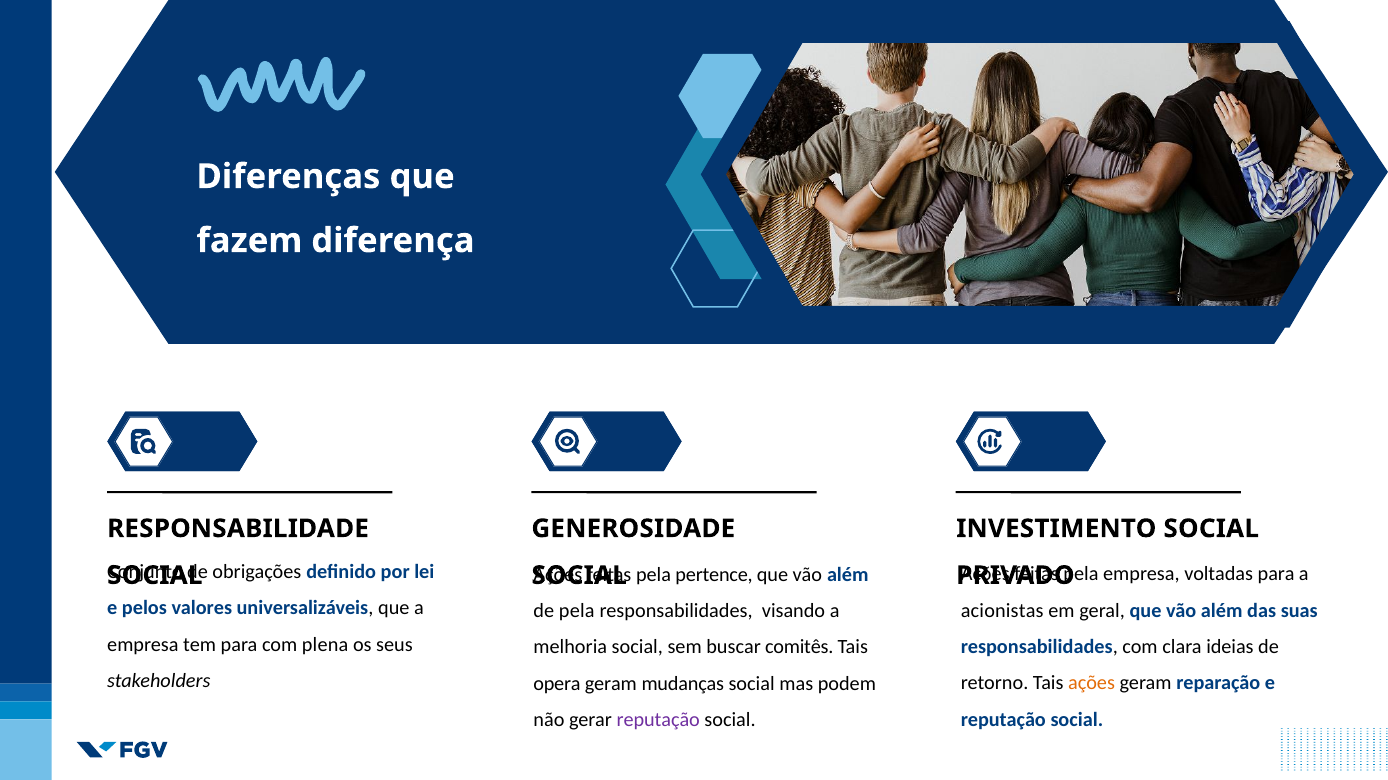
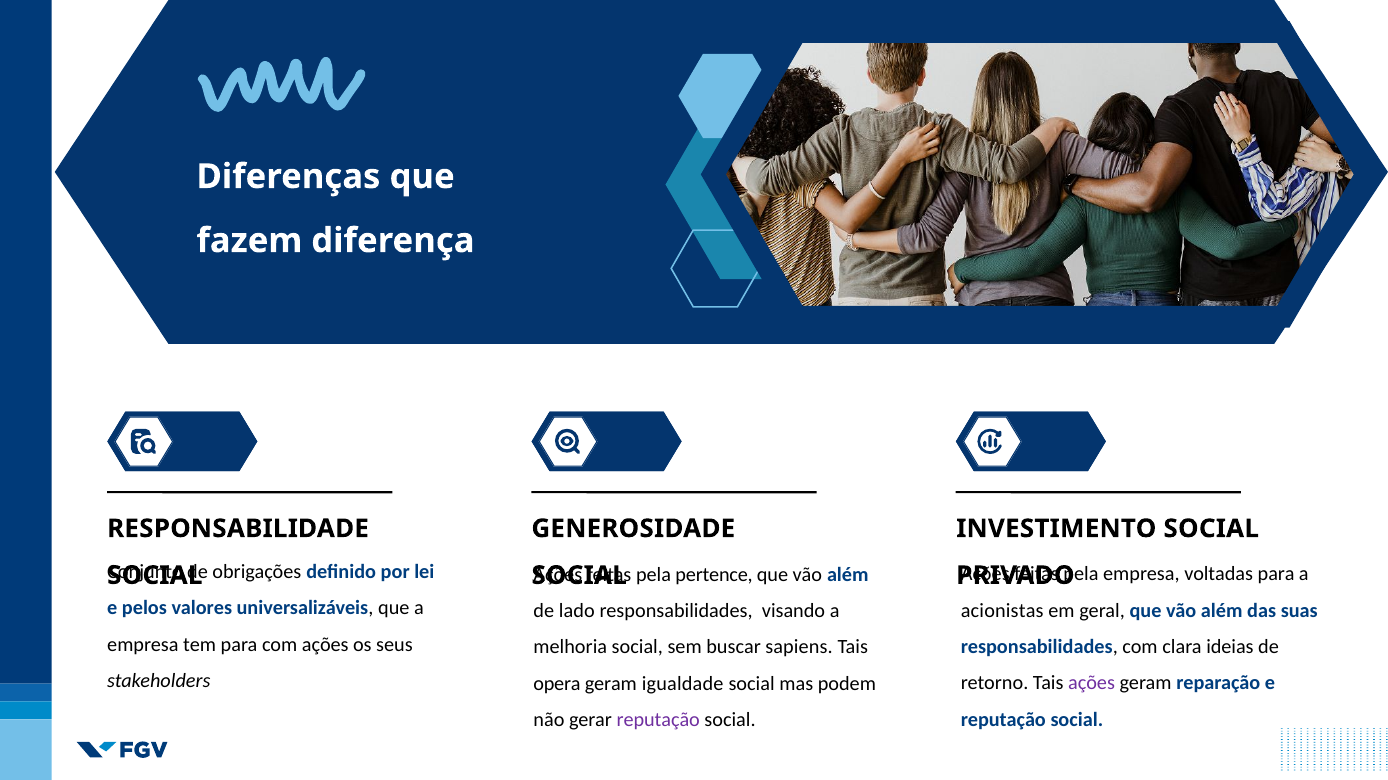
de pela: pela -> lado
com plena: plena -> ações
comitês: comitês -> sapiens
ações at (1092, 684) colour: orange -> purple
mudanças: mudanças -> igualdade
